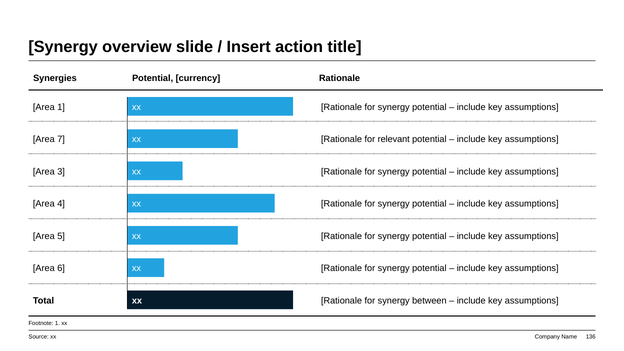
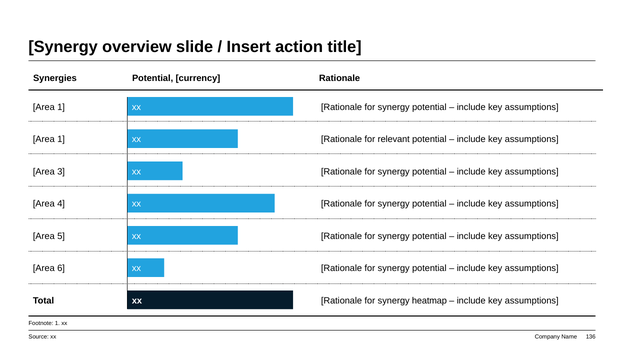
7 at (61, 139): 7 -> 1
between: between -> heatmap
